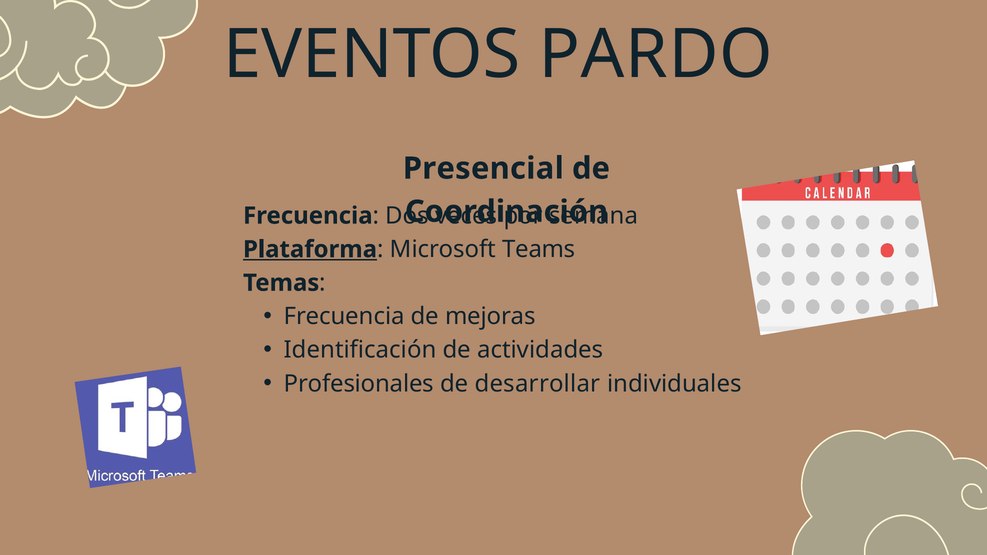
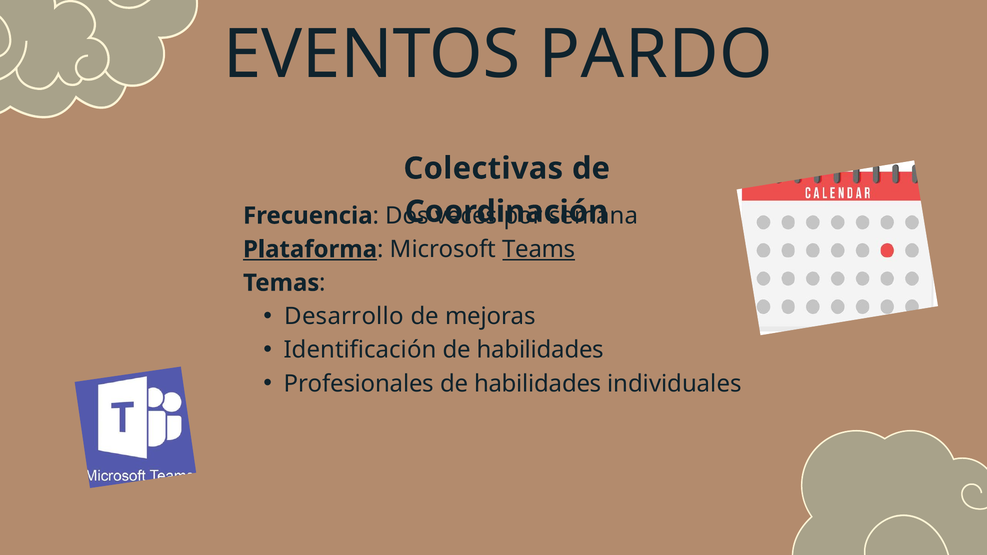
Presencial: Presencial -> Colectivas
Teams underline: none -> present
Frecuencia at (344, 317): Frecuencia -> Desarrollo
Identificación de actividades: actividades -> habilidades
desarrollar at (538, 384): desarrollar -> habilidades
